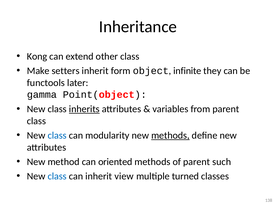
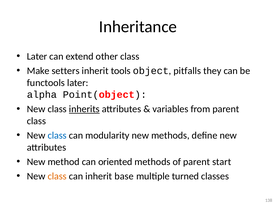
Kong at (37, 56): Kong -> Later
form: form -> tools
infinite: infinite -> pitfalls
gamma: gamma -> alpha
methods at (170, 135) underline: present -> none
such: such -> start
class at (57, 176) colour: blue -> orange
view: view -> base
